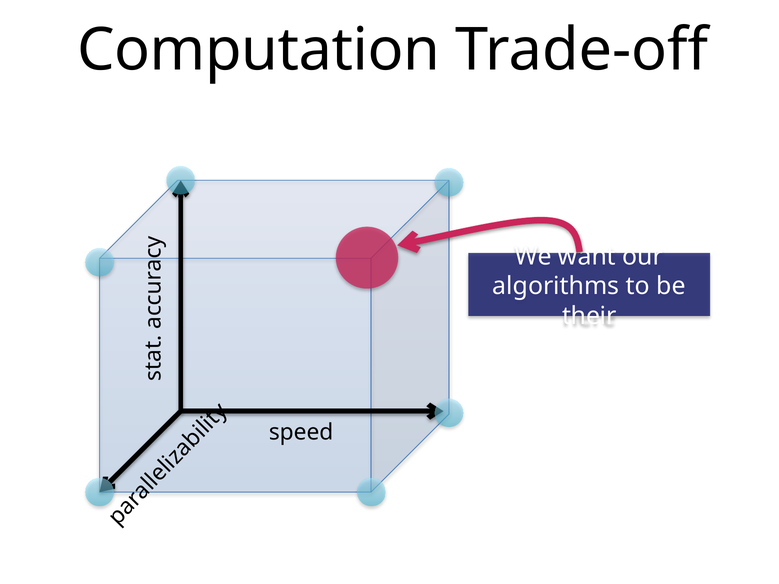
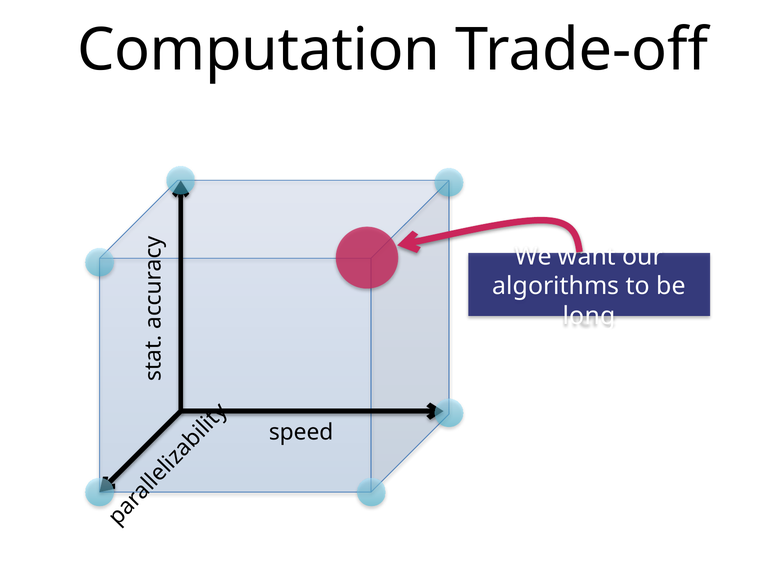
their: their -> long
